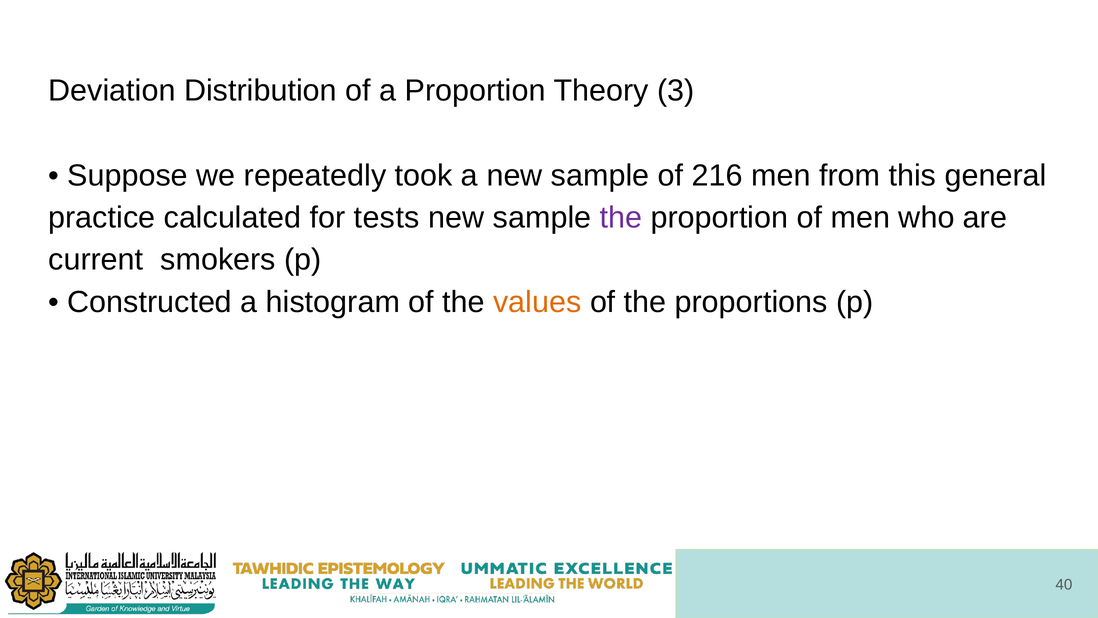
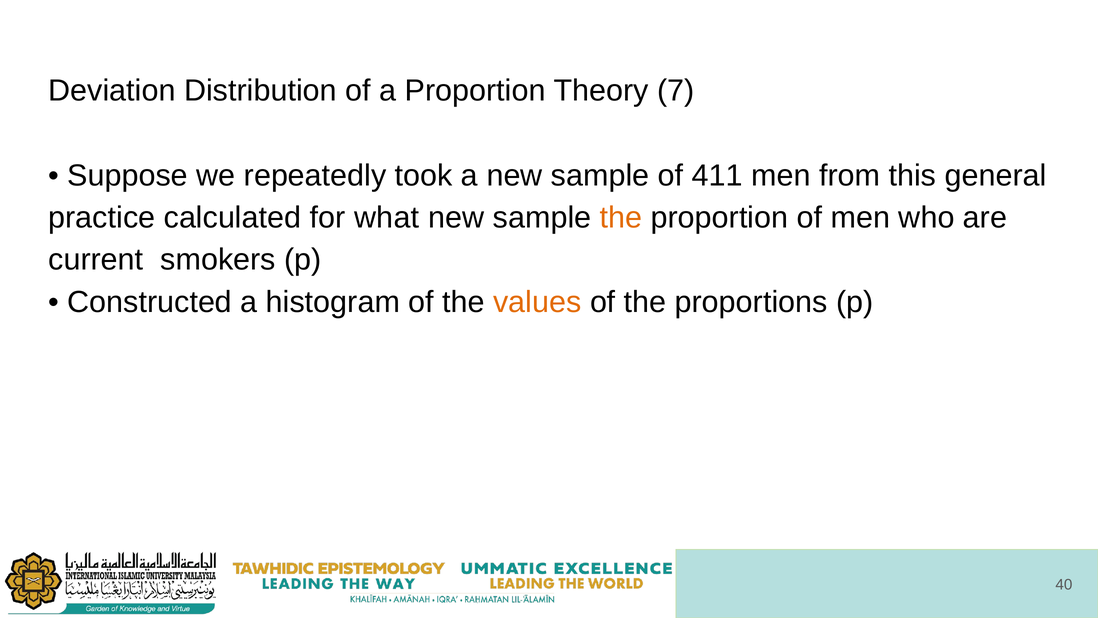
3: 3 -> 7
216: 216 -> 411
tests: tests -> what
the at (621, 217) colour: purple -> orange
